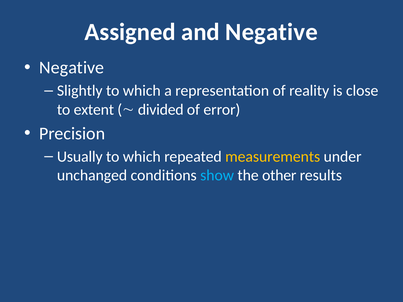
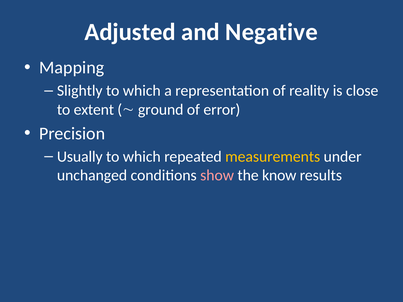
Assigned: Assigned -> Adjusted
Negative at (72, 68): Negative -> Mapping
divided: divided -> ground
show colour: light blue -> pink
other: other -> know
